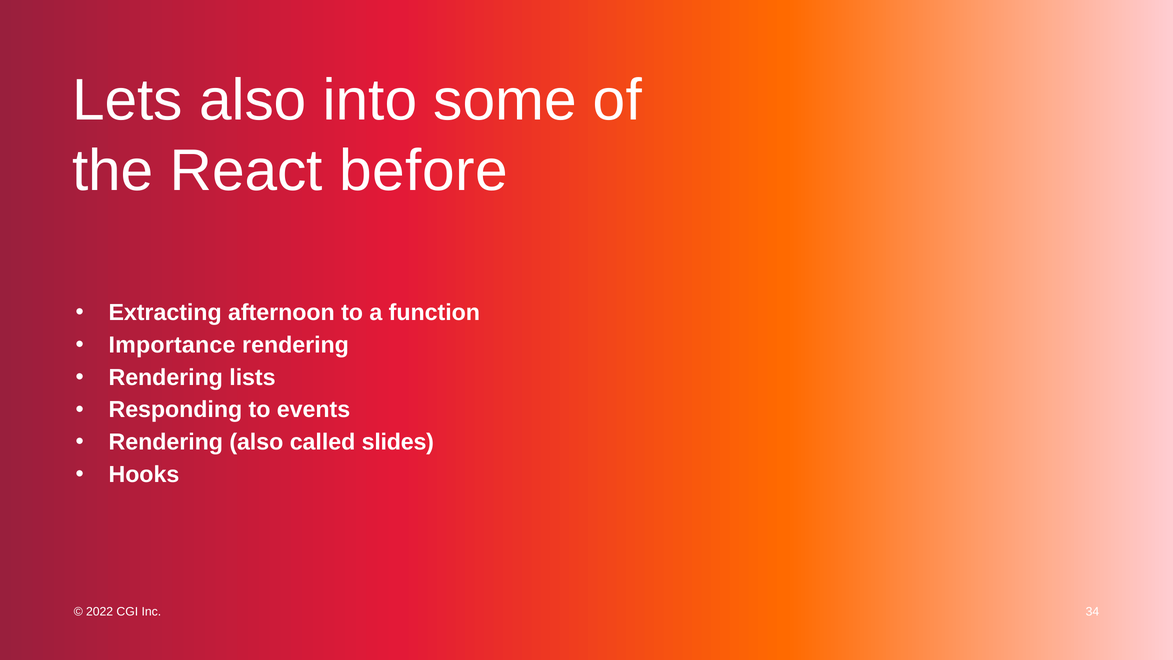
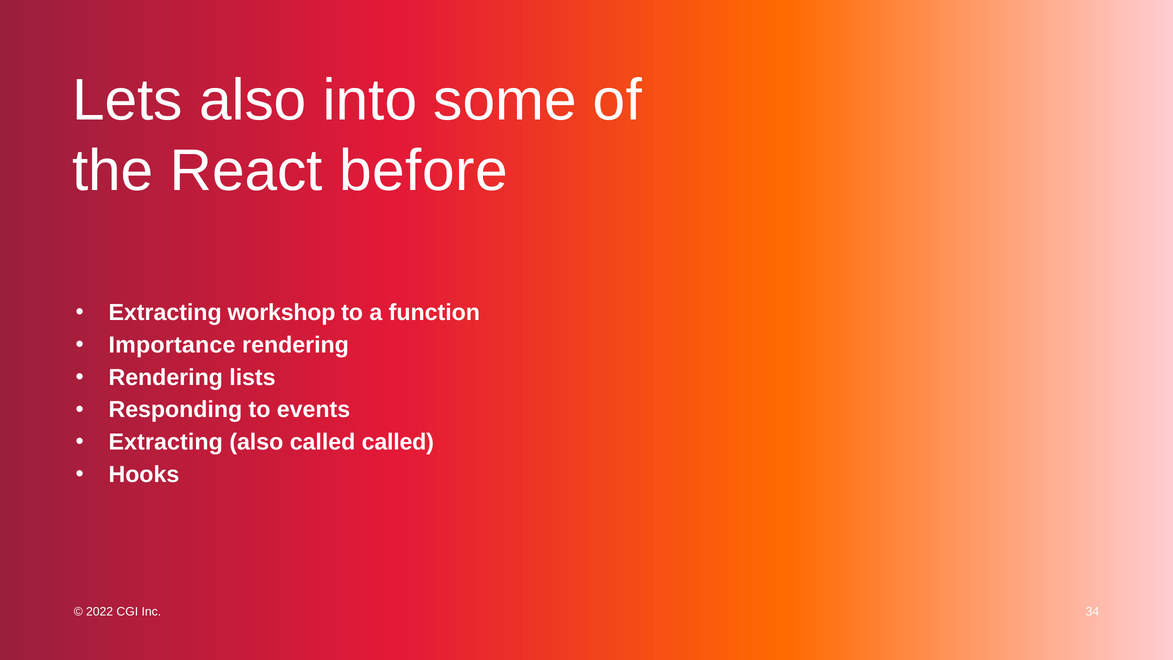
afternoon: afternoon -> workshop
Rendering at (166, 442): Rendering -> Extracting
called slides: slides -> called
